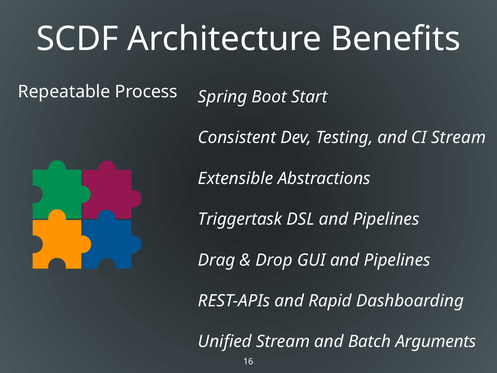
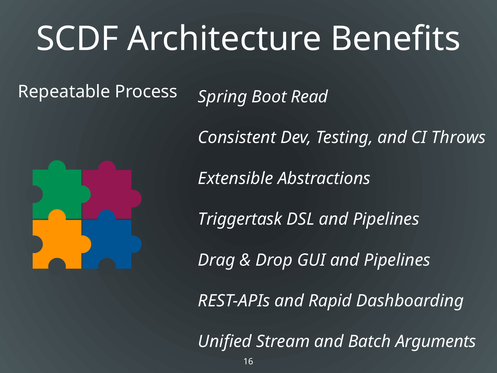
Start: Start -> Read
CI Stream: Stream -> Throws
